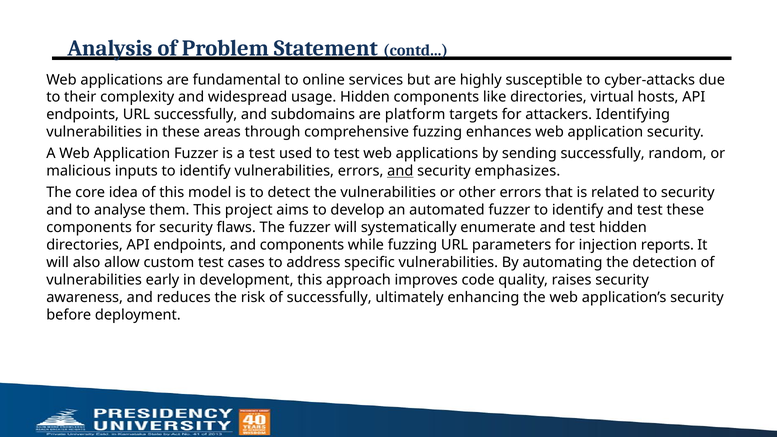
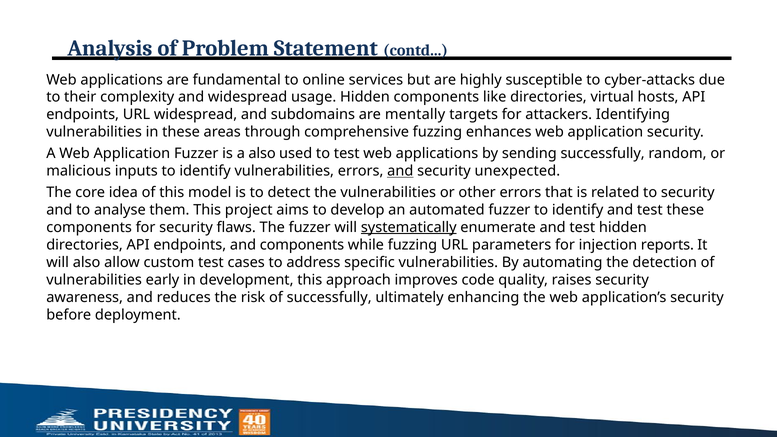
URL successfully: successfully -> widespread
platform: platform -> mentally
a test: test -> also
emphasizes: emphasizes -> unexpected
systematically underline: none -> present
